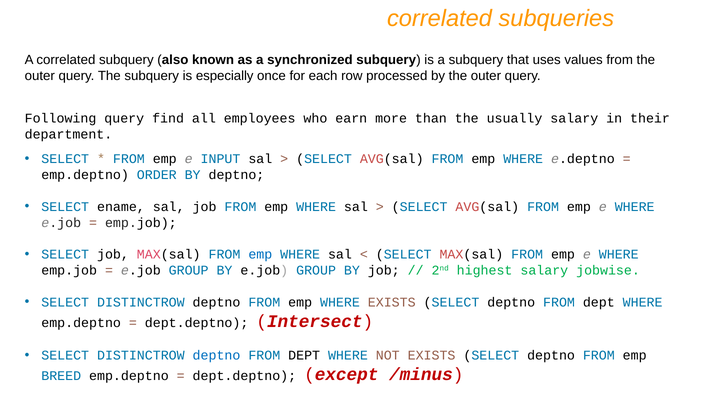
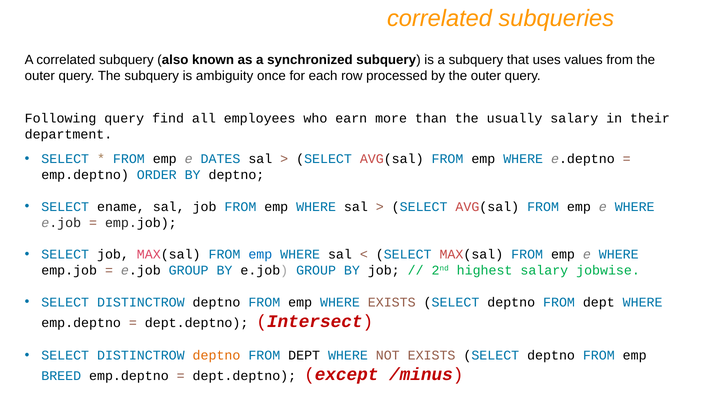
especially: especially -> ambiguity
INPUT: INPUT -> DATES
deptno at (217, 356) colour: blue -> orange
